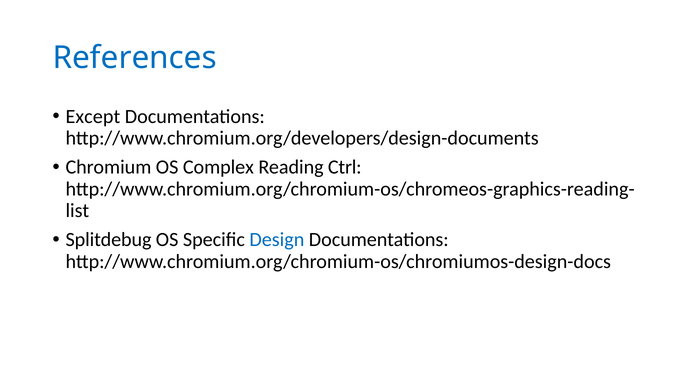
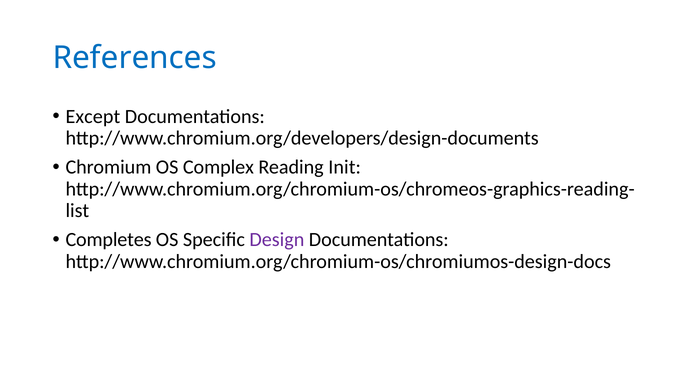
Ctrl: Ctrl -> Init
Splitdebug: Splitdebug -> Completes
Design colour: blue -> purple
